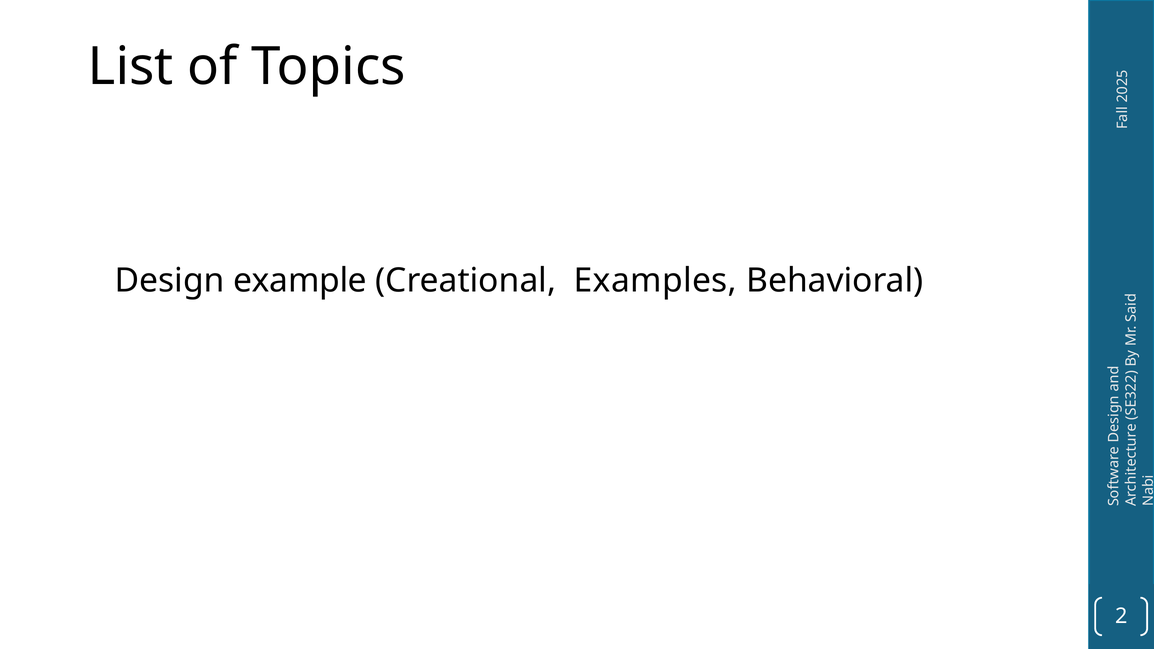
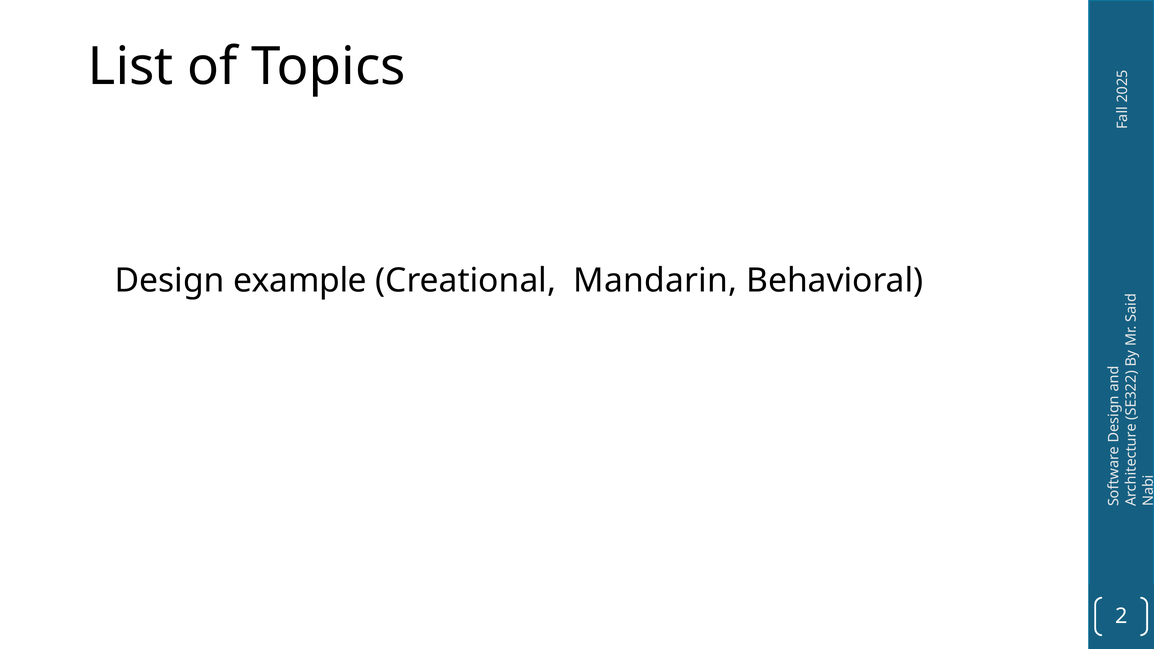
Examples: Examples -> Mandarin
